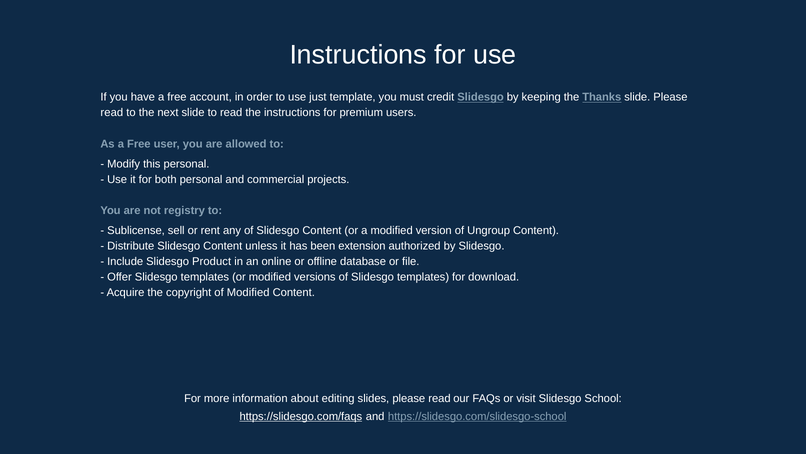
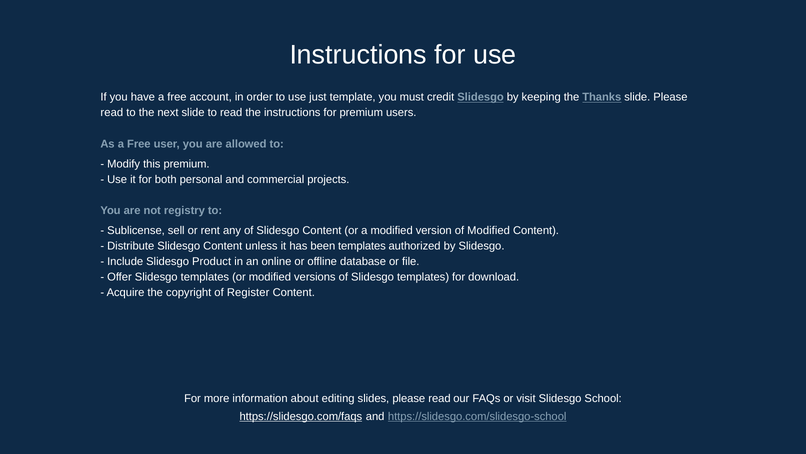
this personal: personal -> premium
of Ungroup: Ungroup -> Modified
been extension: extension -> templates
of Modified: Modified -> Register
